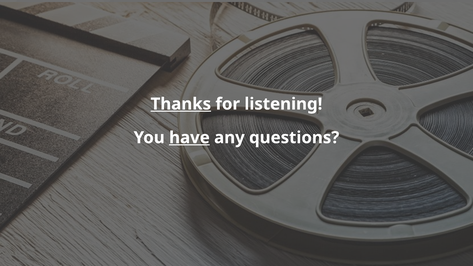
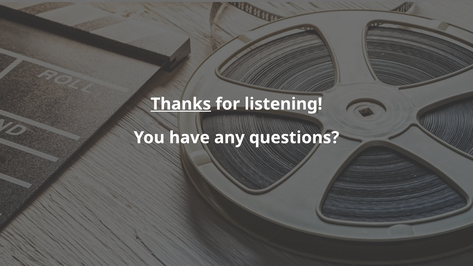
have underline: present -> none
